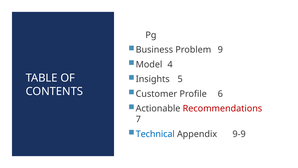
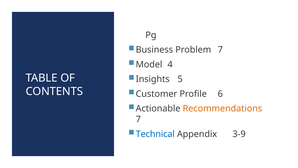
Problem 9: 9 -> 7
Recommendations colour: red -> orange
9-9: 9-9 -> 3-9
